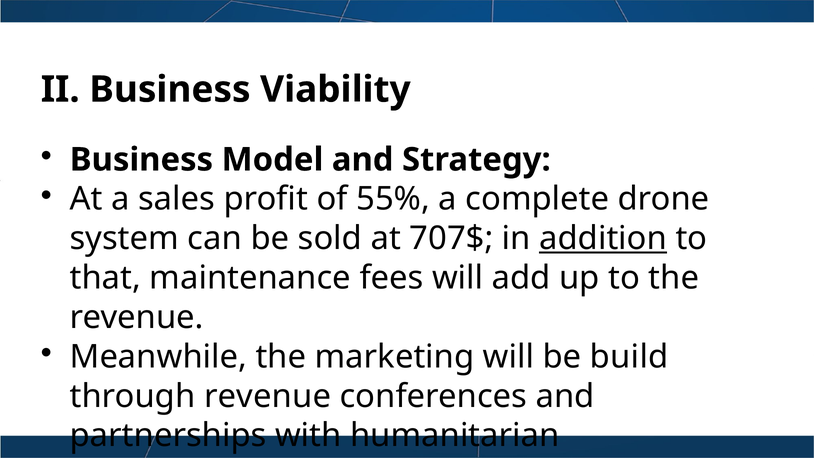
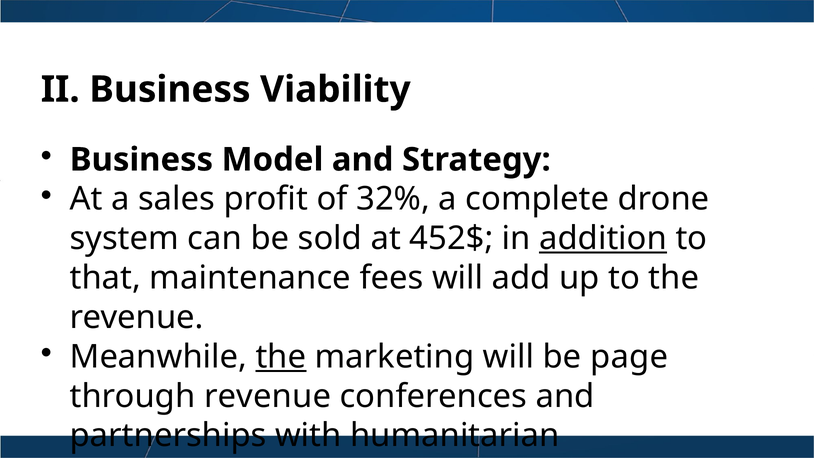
55%: 55% -> 32%
707$: 707$ -> 452$
the at (281, 357) underline: none -> present
build: build -> page
